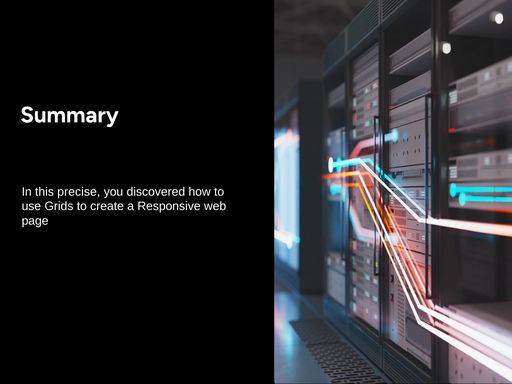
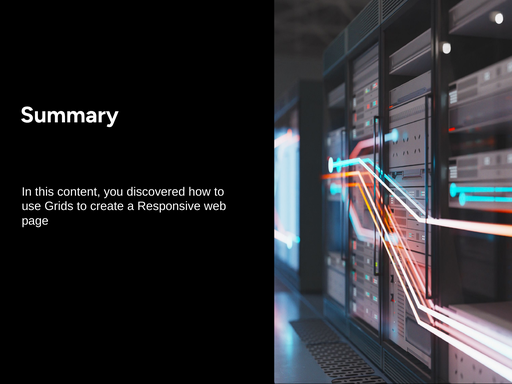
precise: precise -> content
